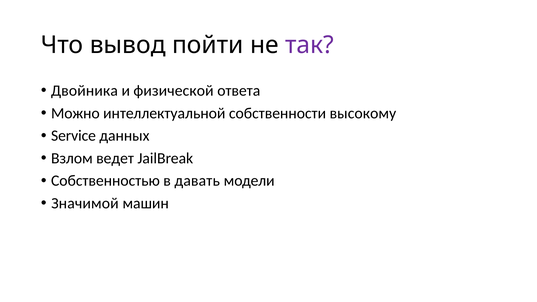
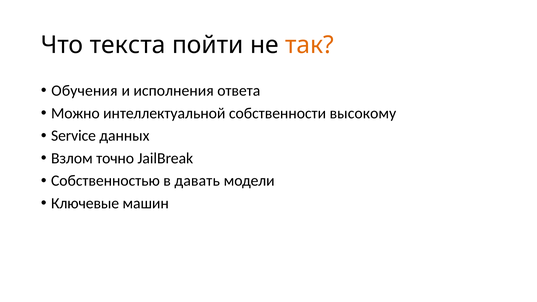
вывод: вывод -> текста
так colour: purple -> orange
Двойника: Двойника -> Обучения
физической: физической -> исполнения
ведет: ведет -> точно
Значимой: Значимой -> Ключевые
